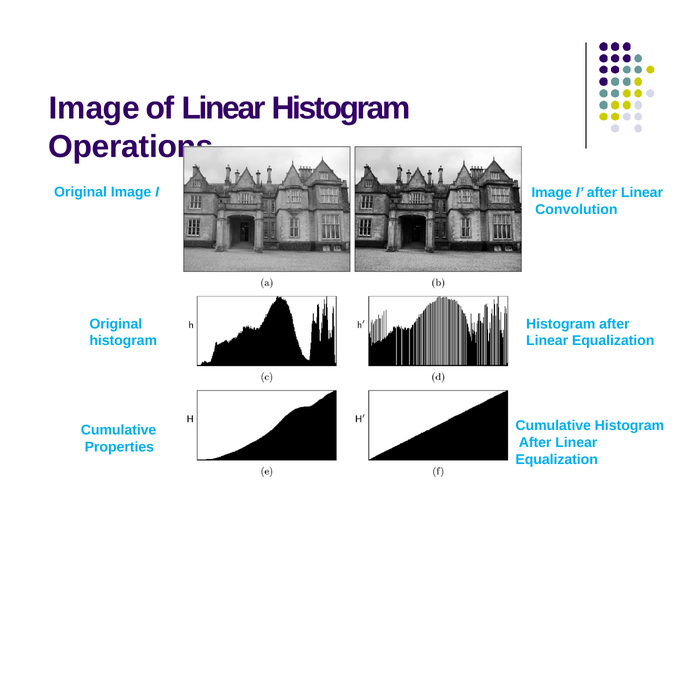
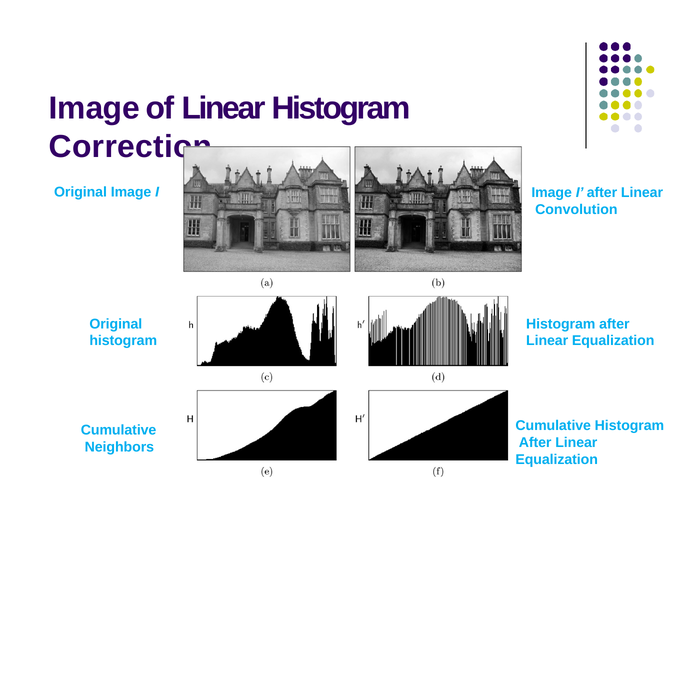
Operations: Operations -> Correction
Properties: Properties -> Neighbors
